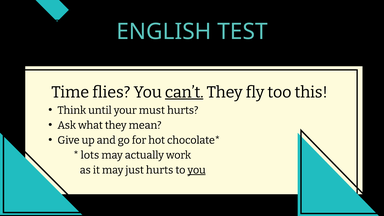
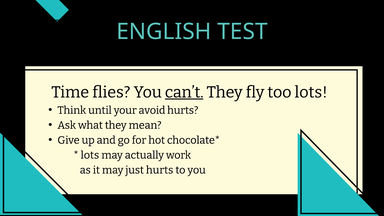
too this: this -> lots
must: must -> avoid
you at (197, 170) underline: present -> none
